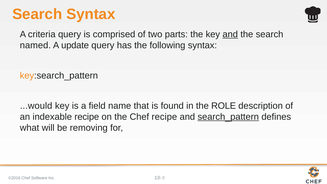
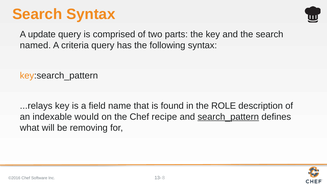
criteria: criteria -> update
and at (230, 34) underline: present -> none
update: update -> criteria
...would: ...would -> ...relays
indexable recipe: recipe -> would
